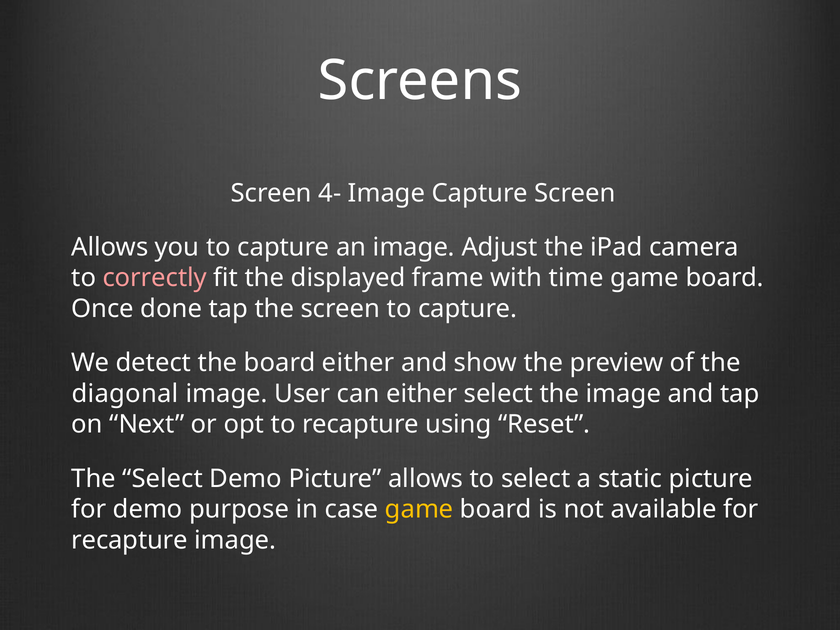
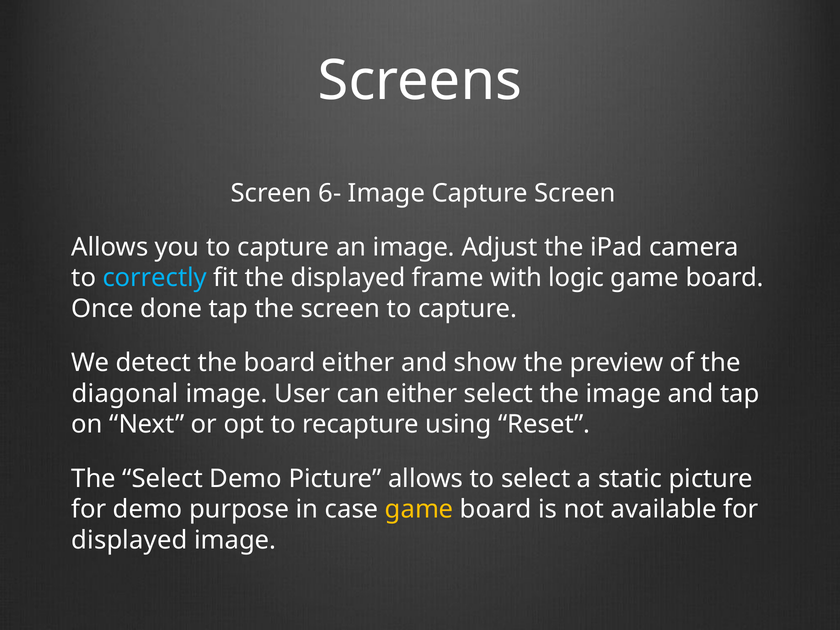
4-: 4- -> 6-
correctly colour: pink -> light blue
time: time -> logic
recapture at (130, 540): recapture -> displayed
